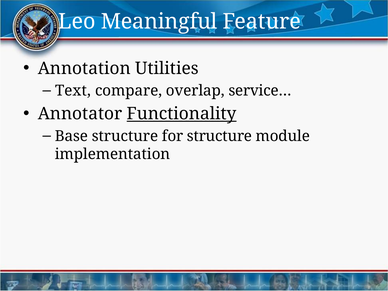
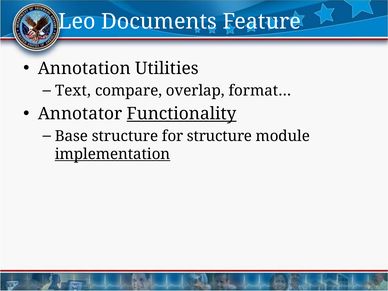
Meaningful: Meaningful -> Documents
service…: service… -> format…
implementation underline: none -> present
